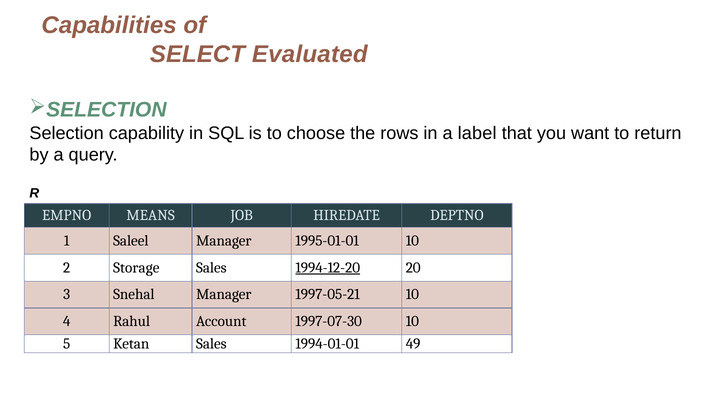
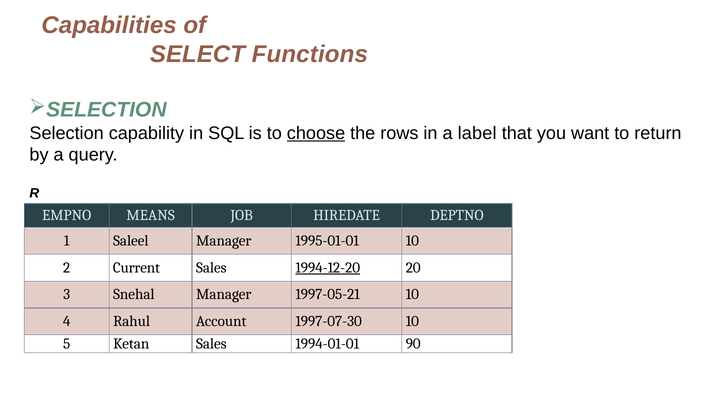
Evaluated: Evaluated -> Functions
choose underline: none -> present
Storage: Storage -> Current
49: 49 -> 90
